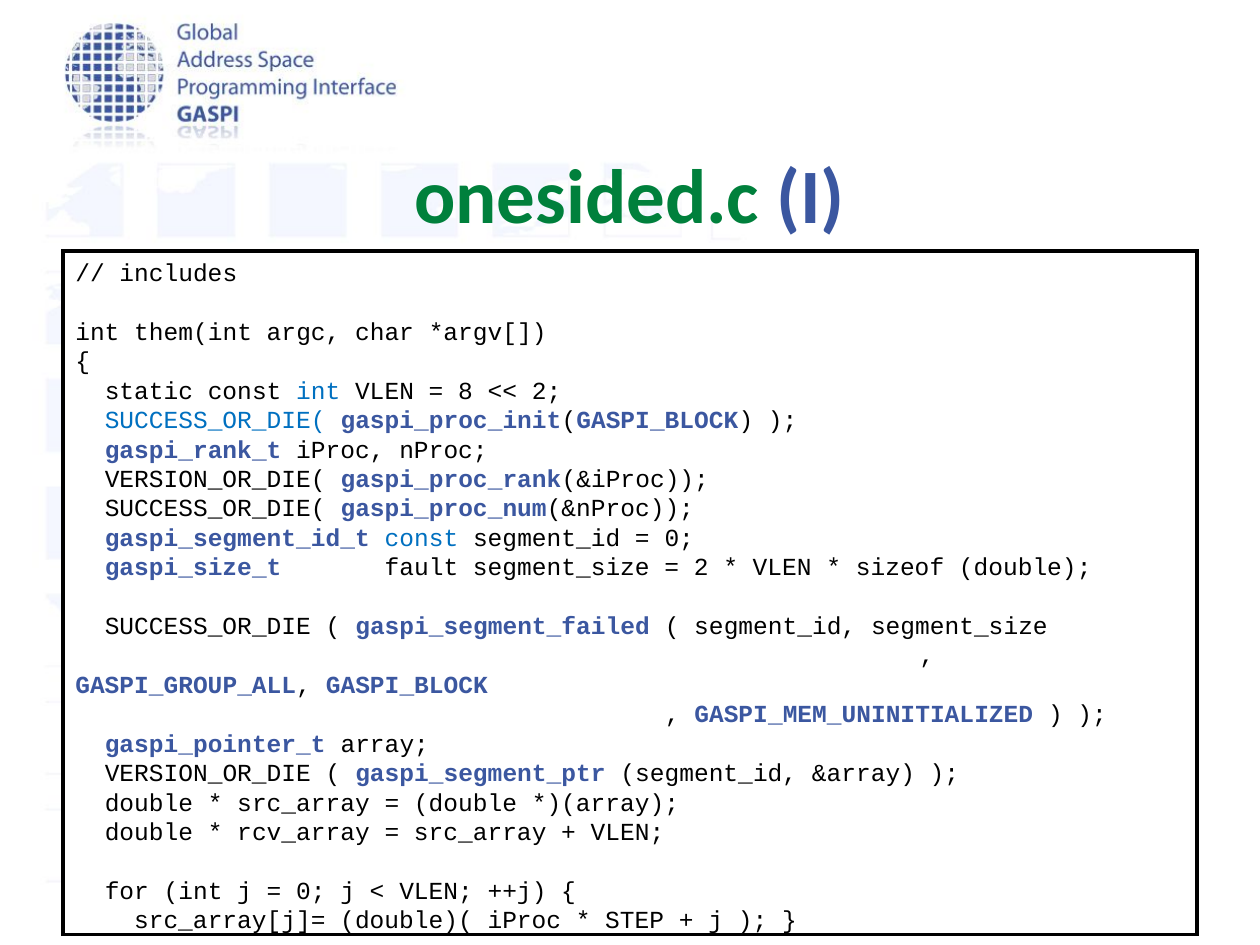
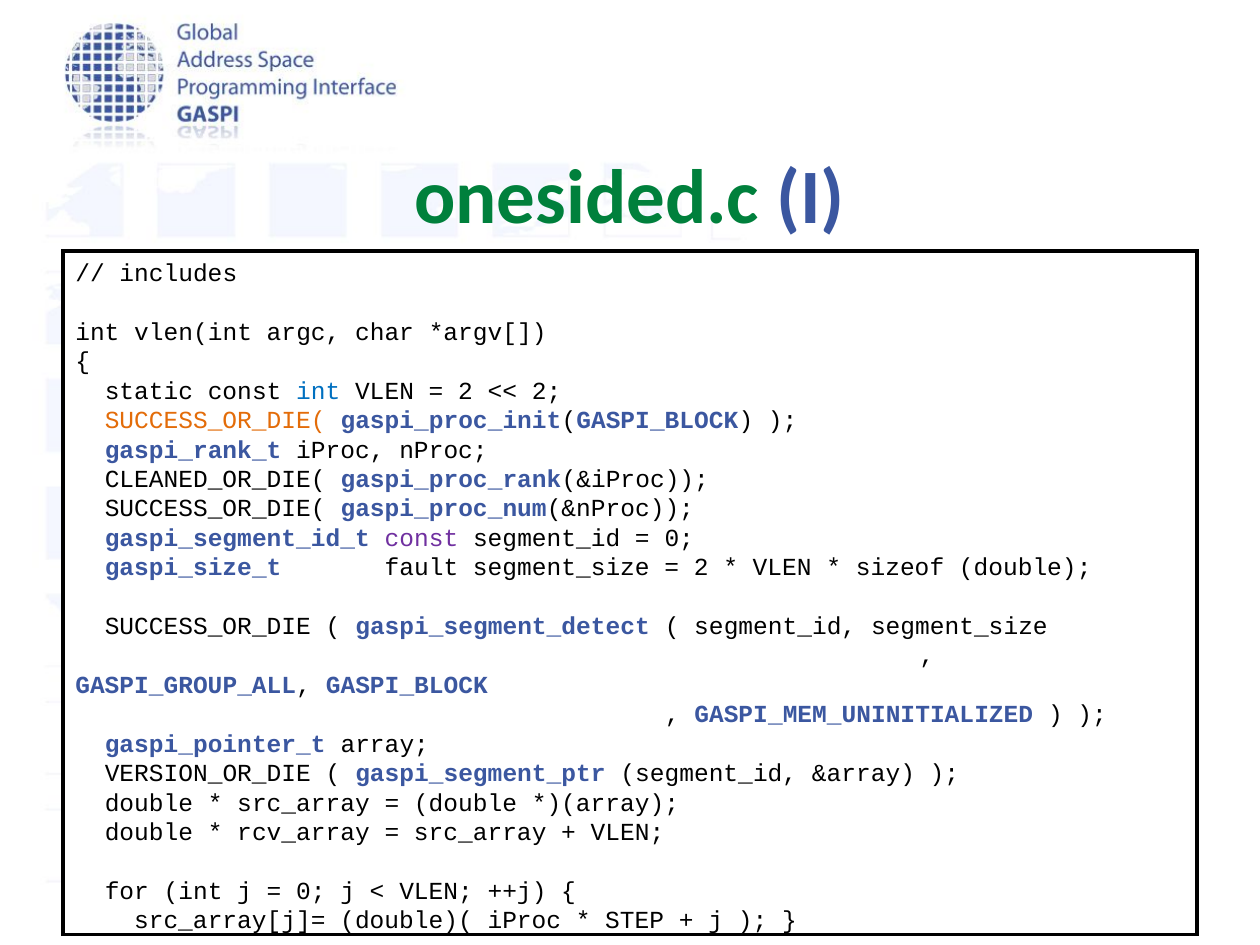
them(int: them(int -> vlen(int
8 at (466, 391): 8 -> 2
SUCCESS_OR_DIE( at (215, 421) colour: blue -> orange
VERSION_OR_DIE(: VERSION_OR_DIE( -> CLEANED_OR_DIE(
const at (422, 538) colour: blue -> purple
gaspi_segment_failed: gaspi_segment_failed -> gaspi_segment_detect
